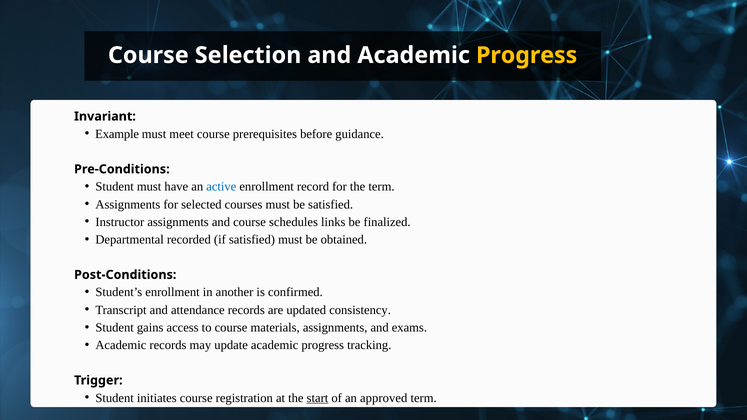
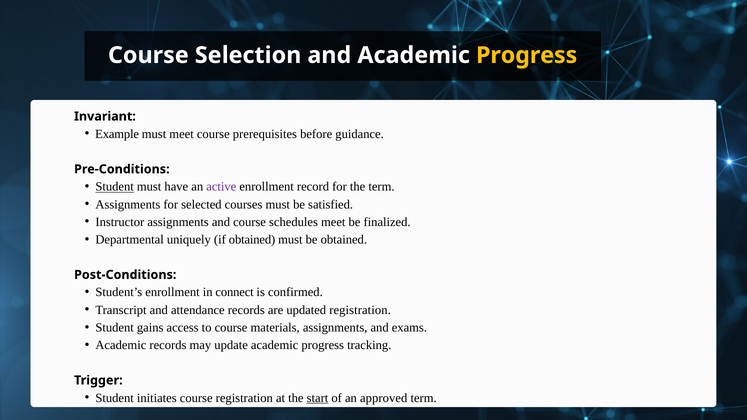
Student at (115, 187) underline: none -> present
active colour: blue -> purple
schedules links: links -> meet
recorded: recorded -> uniquely
if satisfied: satisfied -> obtained
another: another -> connect
updated consistency: consistency -> registration
